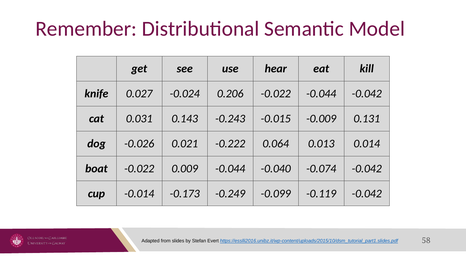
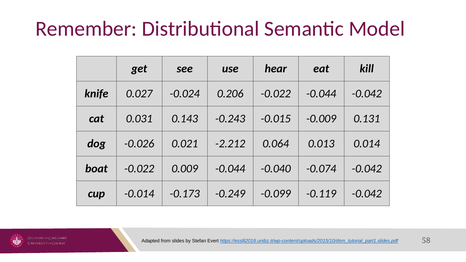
-0.222: -0.222 -> -2.212
